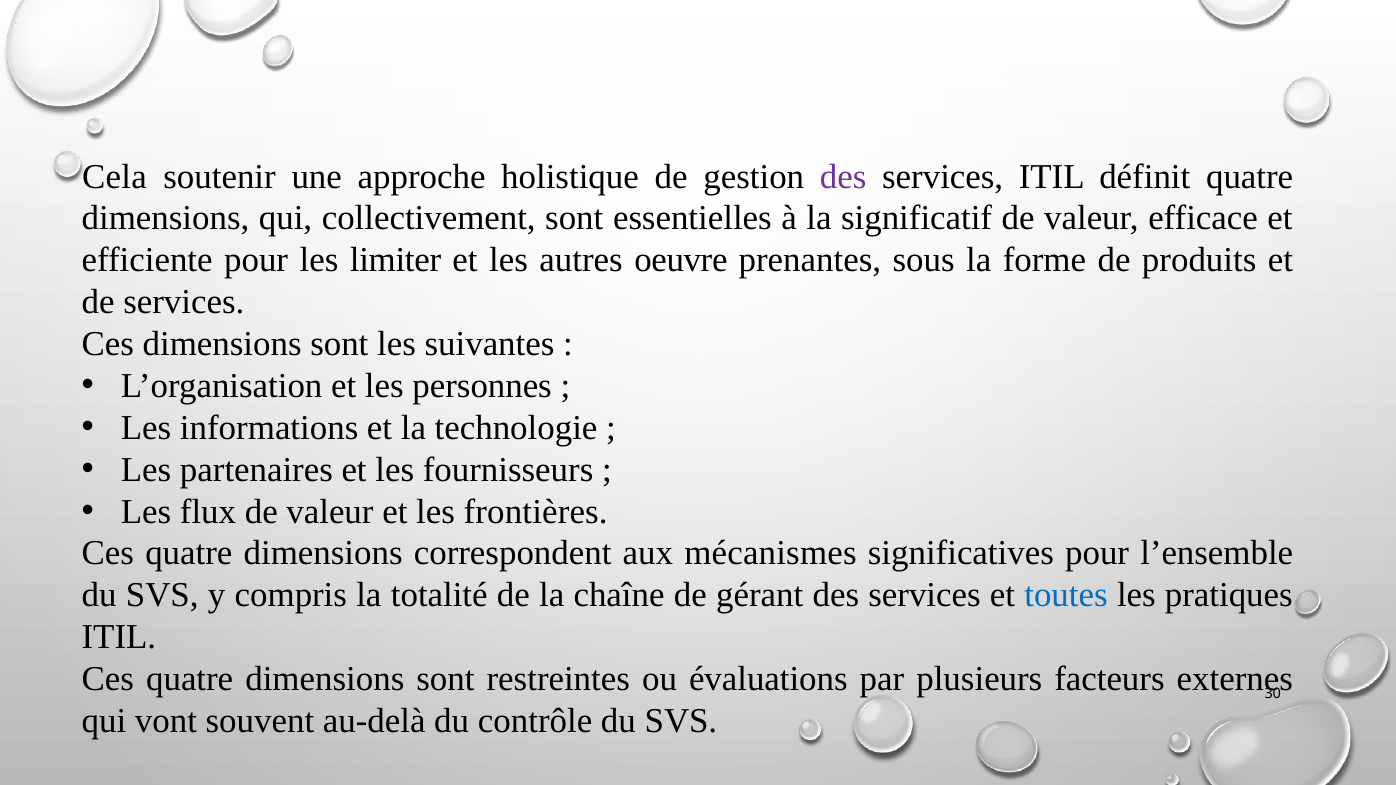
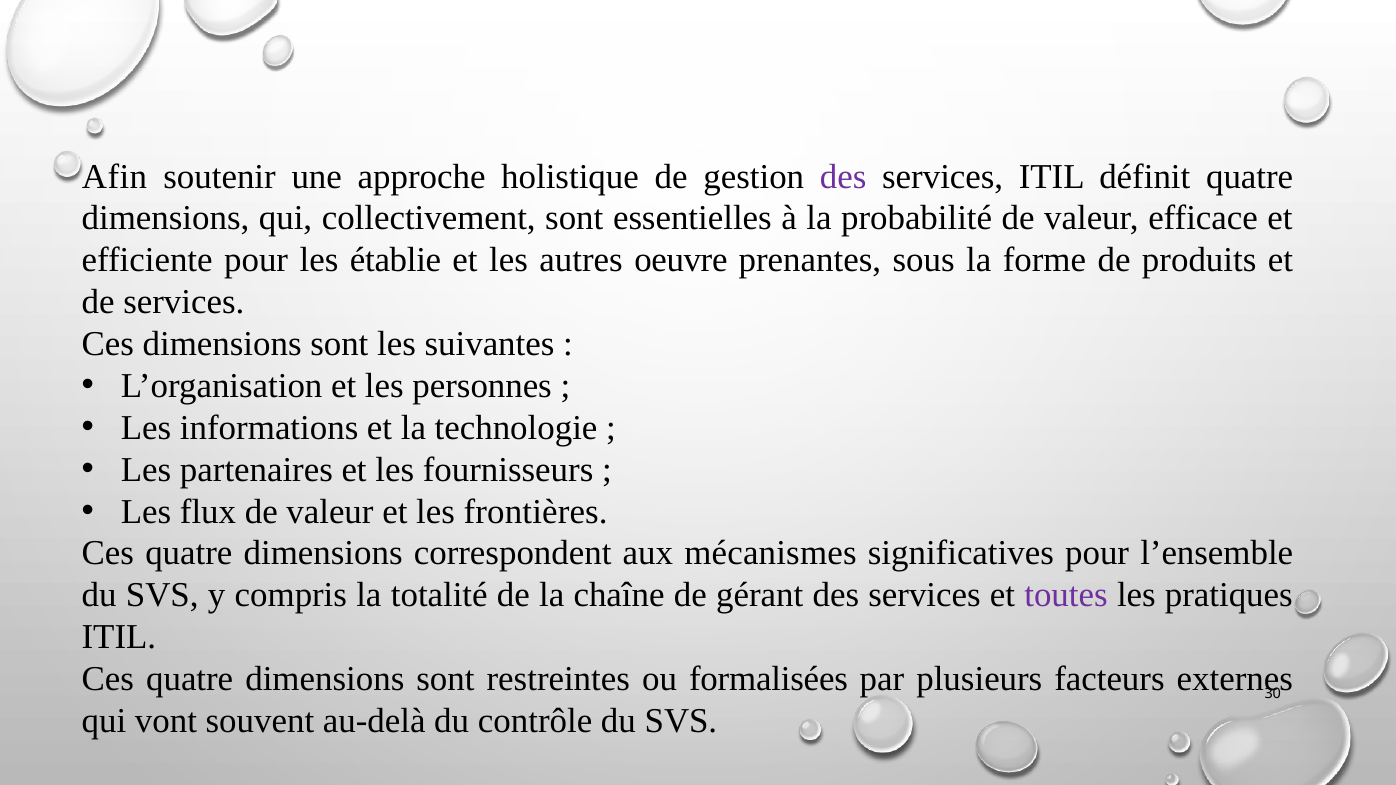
Cela: Cela -> Afin
significatif: significatif -> probabilité
limiter: limiter -> établie
toutes colour: blue -> purple
évaluations: évaluations -> formalisées
